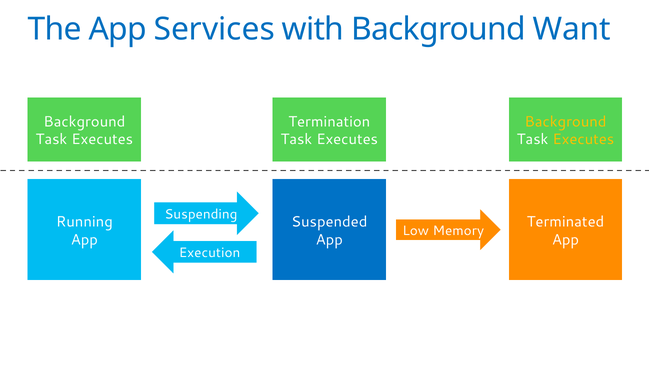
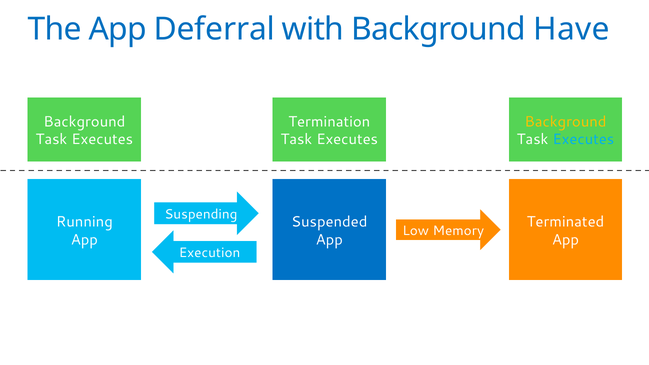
Services: Services -> Deferral
Want: Want -> Have
Executes at (583, 140) colour: yellow -> light blue
